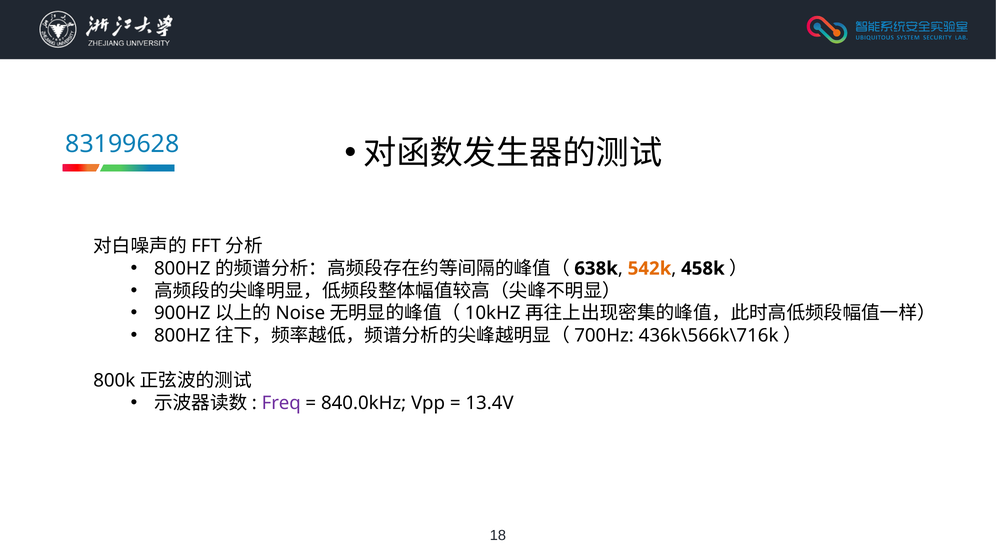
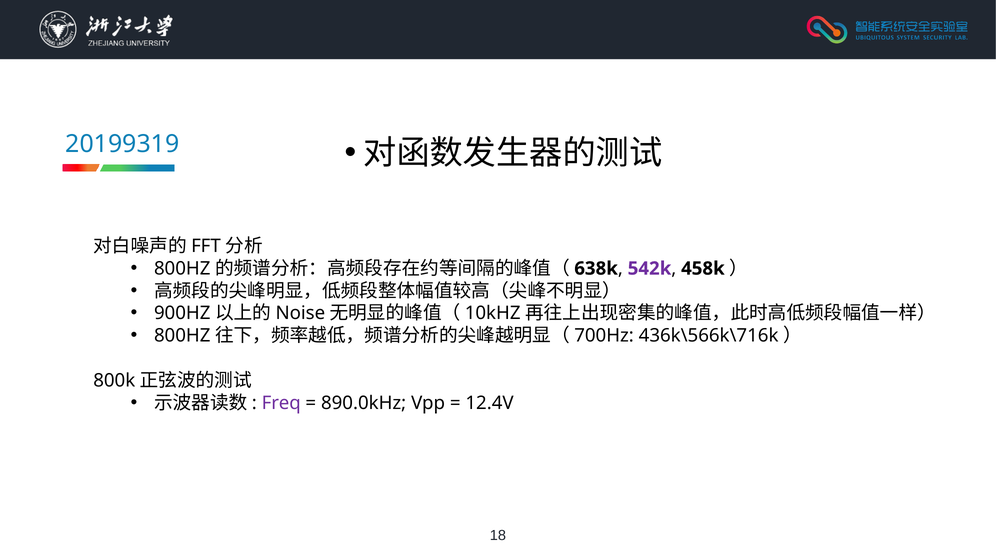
83199628: 83199628 -> 20199319
542k colour: orange -> purple
840.0kHz: 840.0kHz -> 890.0kHz
13.4V: 13.4V -> 12.4V
